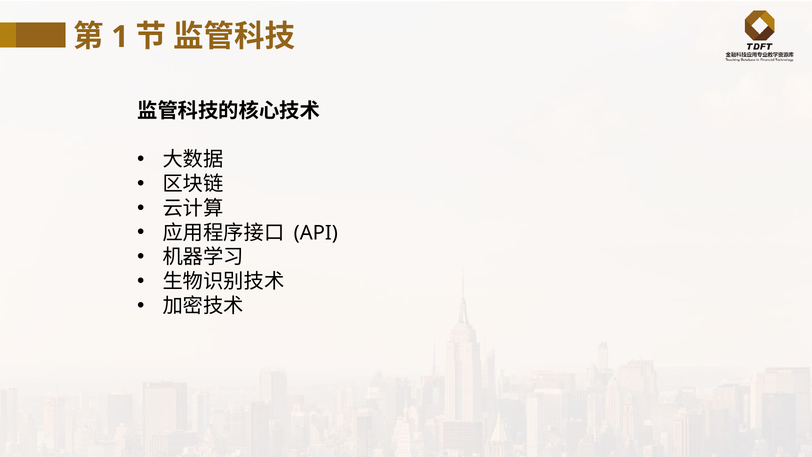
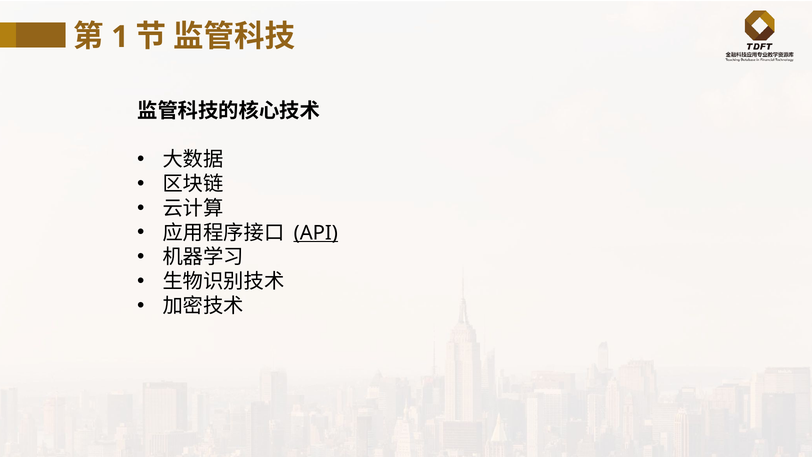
API underline: none -> present
